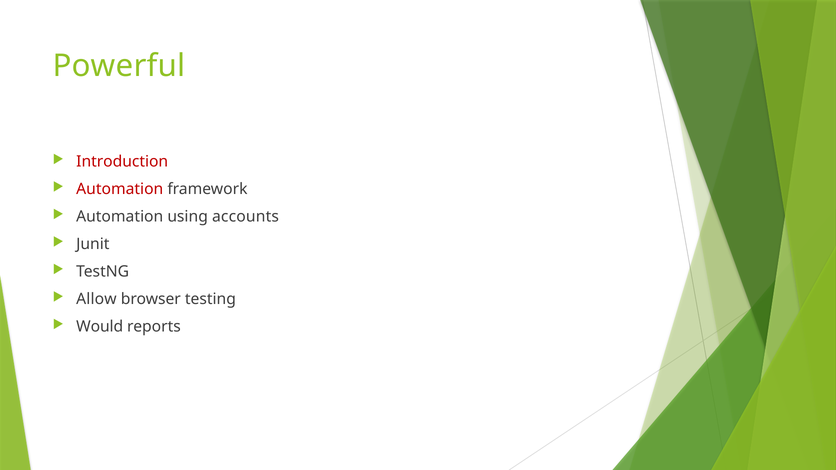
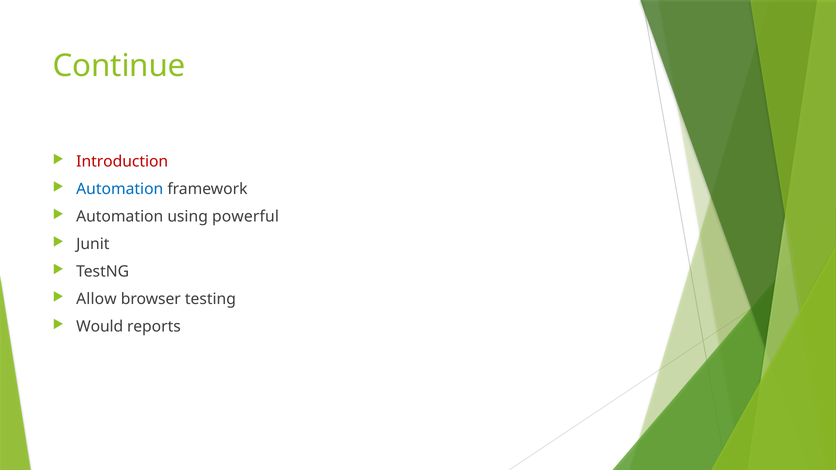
Powerful: Powerful -> Continue
Automation at (120, 189) colour: red -> blue
accounts: accounts -> powerful
